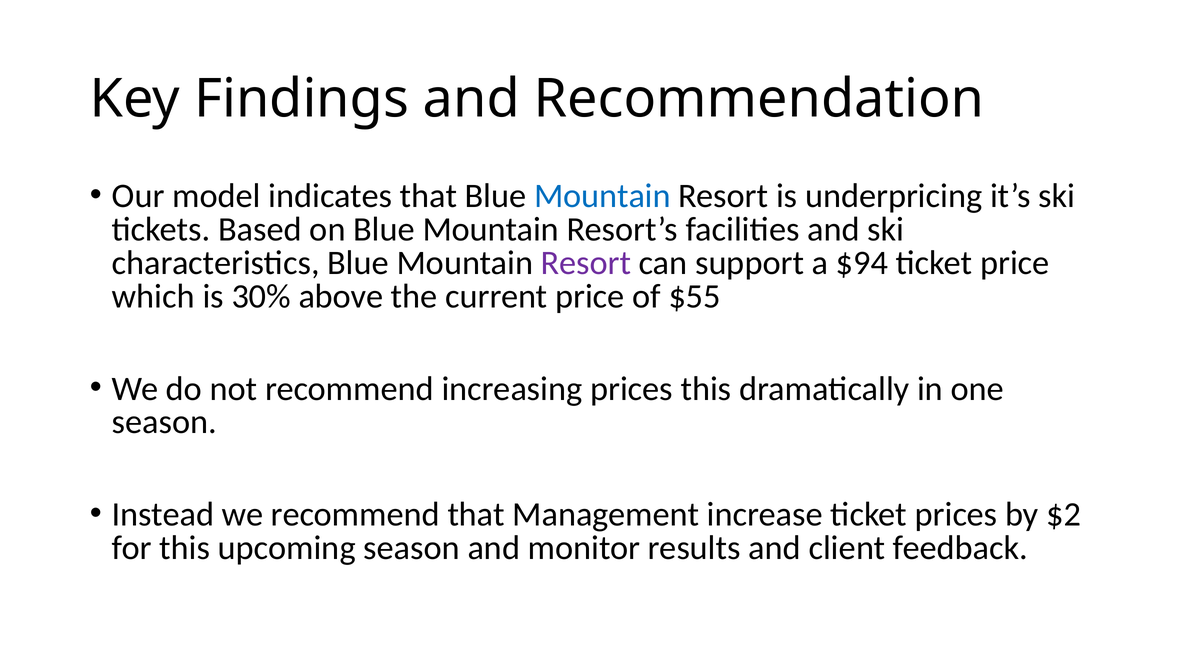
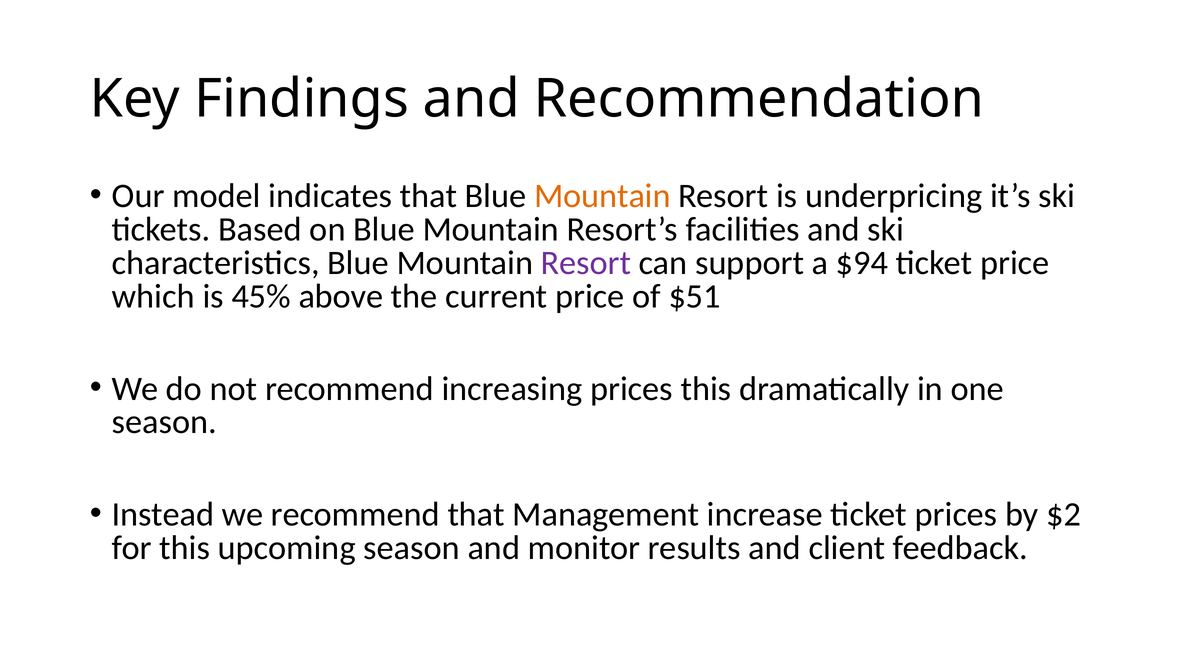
Mountain at (602, 196) colour: blue -> orange
30%: 30% -> 45%
$55: $55 -> $51
